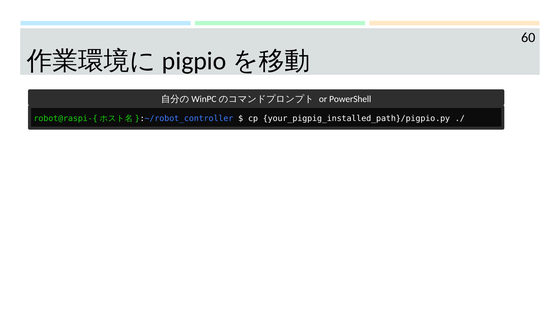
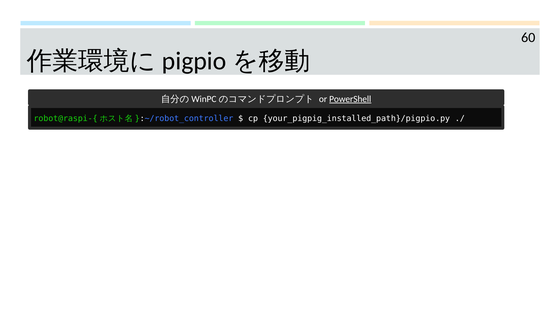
PowerShell underline: none -> present
